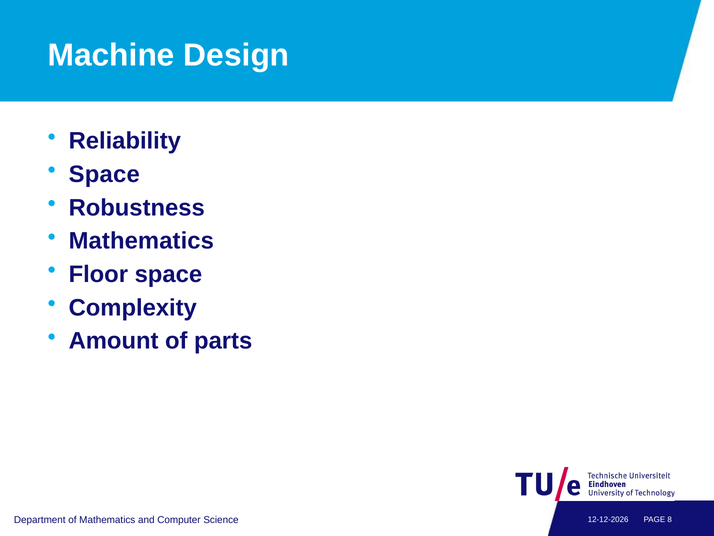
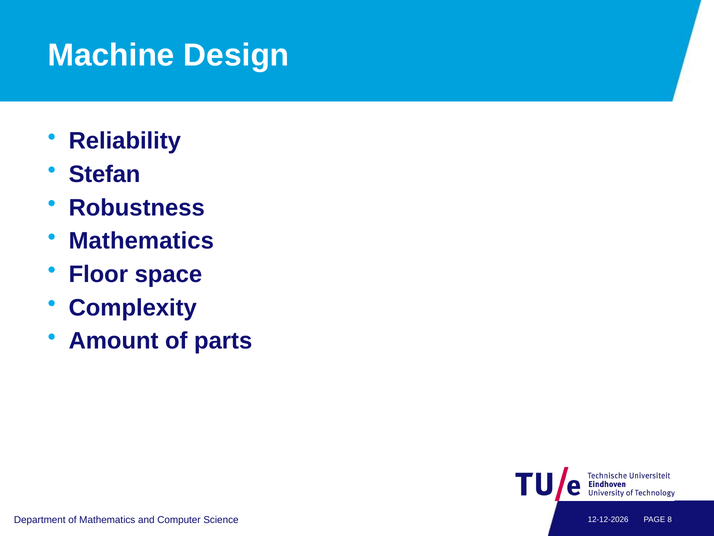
Space at (104, 174): Space -> Stefan
